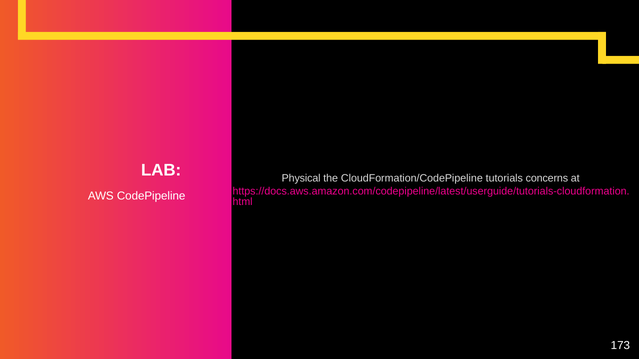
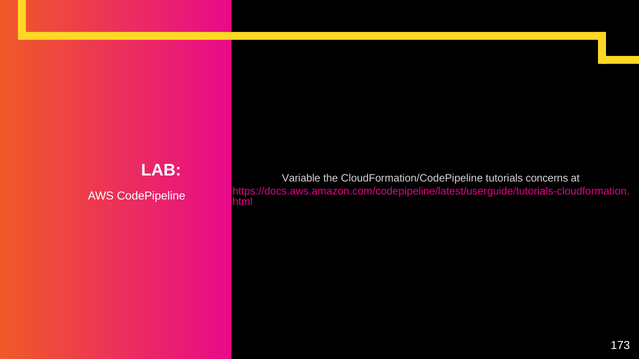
Physical: Physical -> Variable
